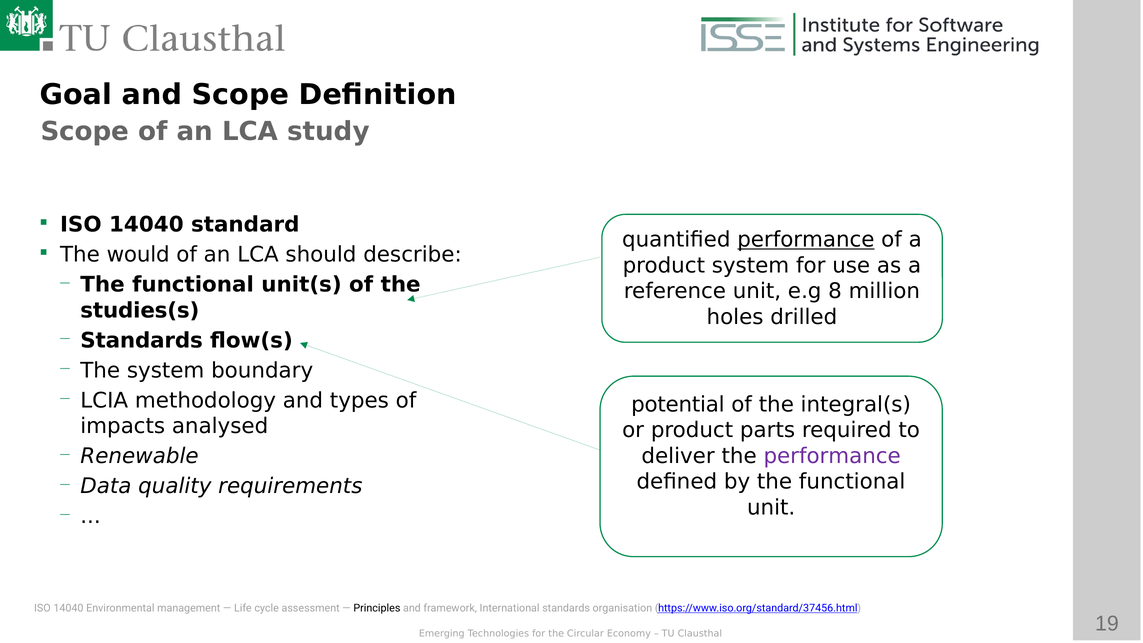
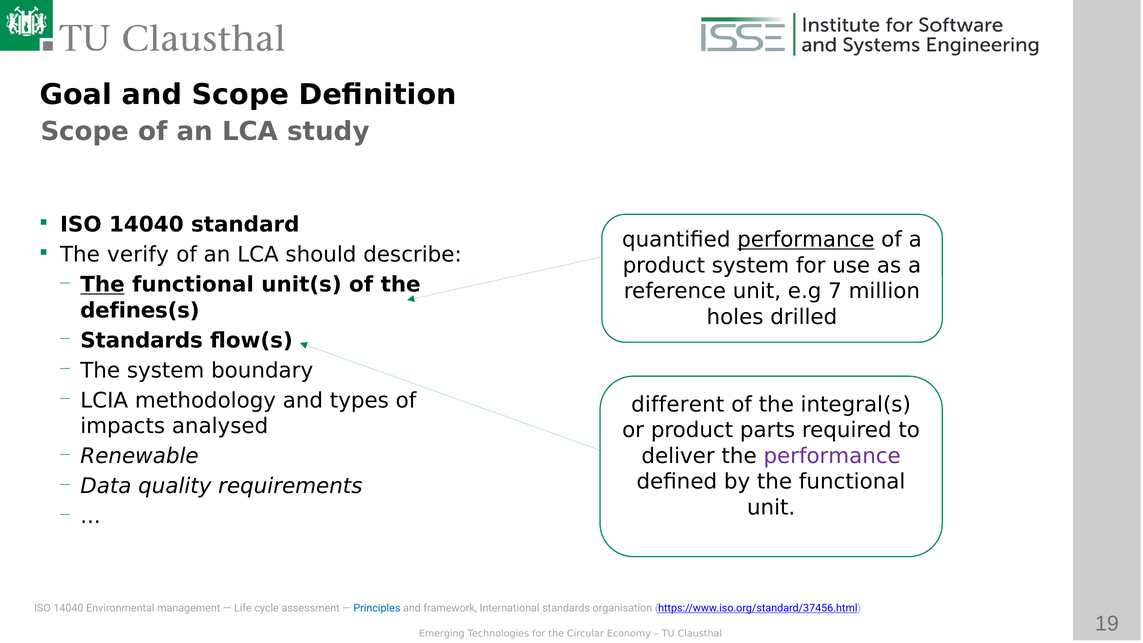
would: would -> verify
The at (103, 285) underline: none -> present
8: 8 -> 7
studies(s: studies(s -> defines(s
potential: potential -> different
Principles colour: black -> blue
